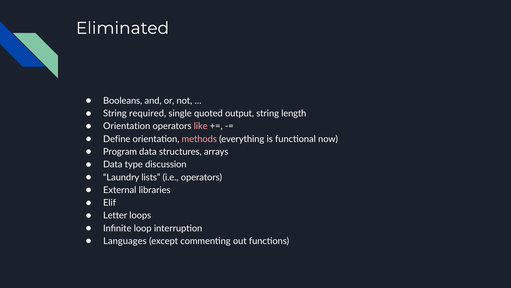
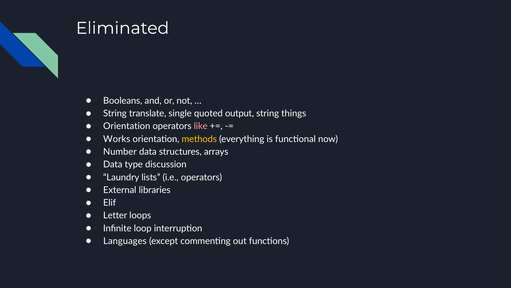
required: required -> translate
length: length -> things
Define: Define -> Works
methods colour: pink -> yellow
Program: Program -> Number
